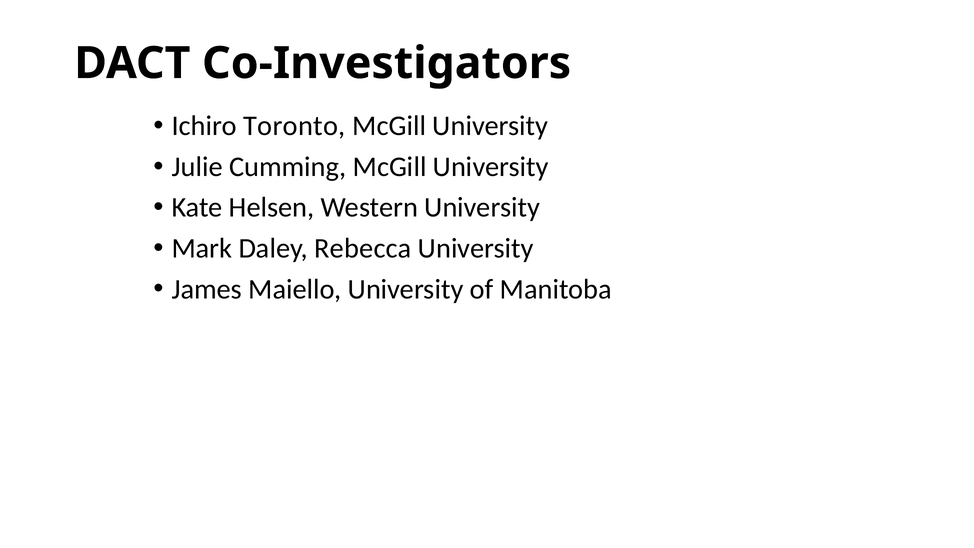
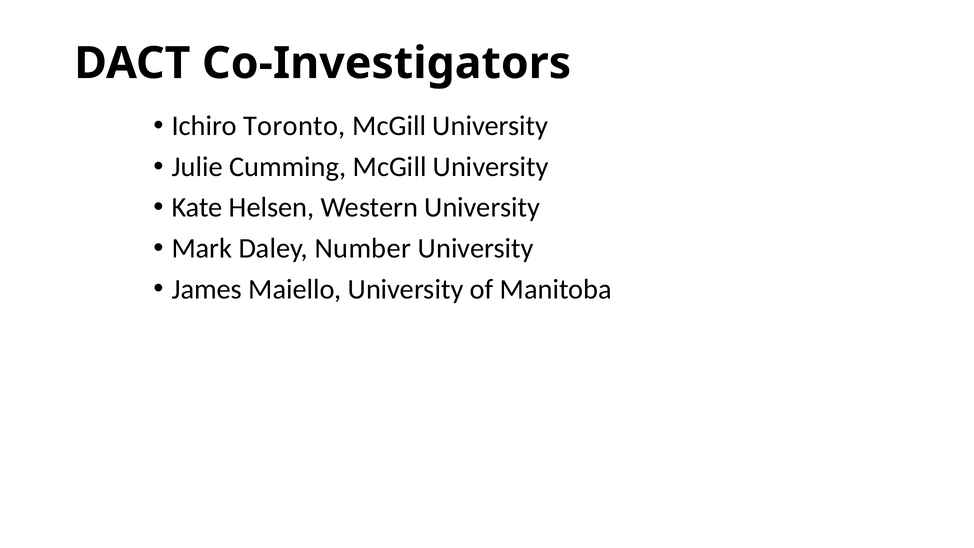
Rebecca: Rebecca -> Number
